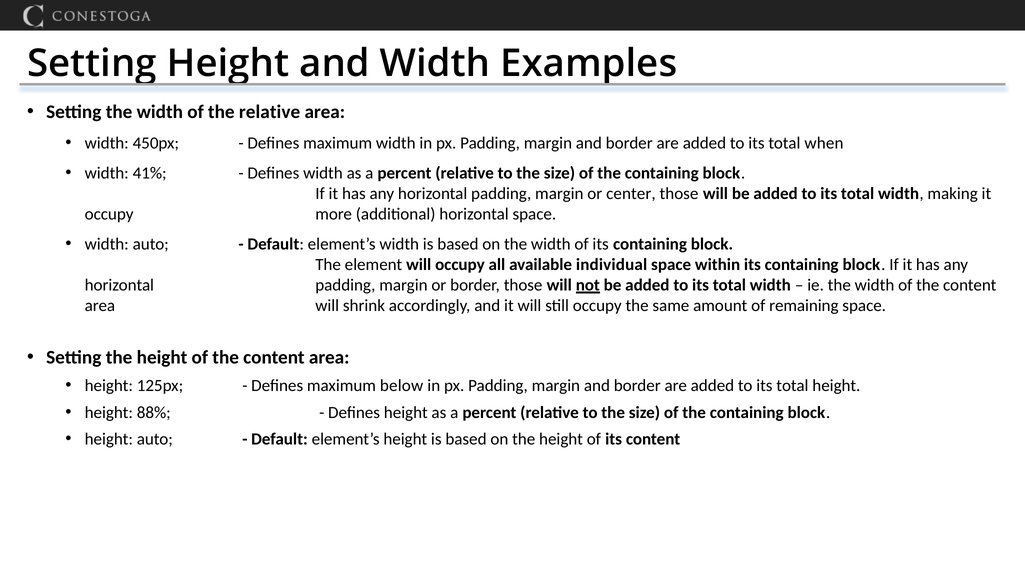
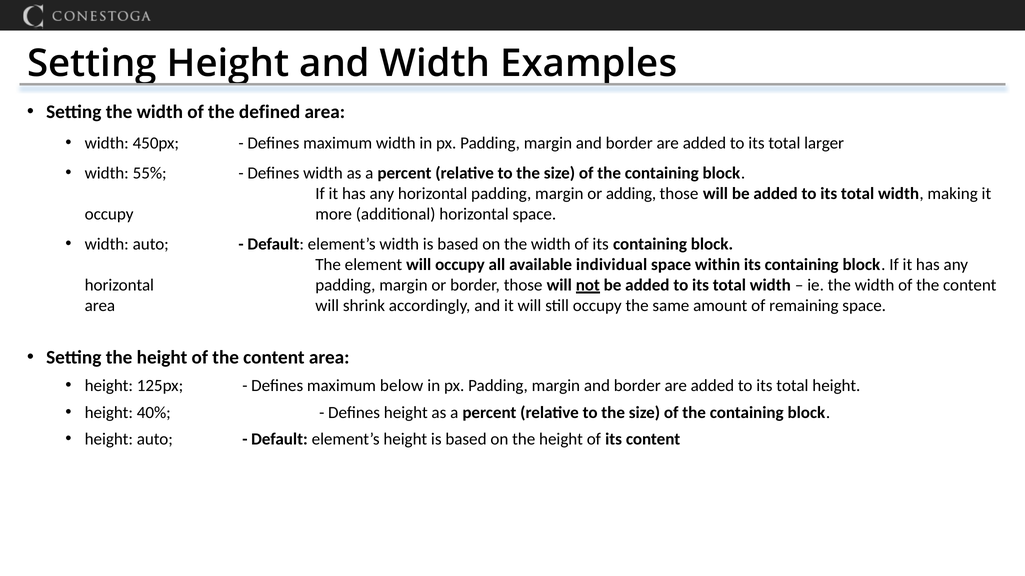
the relative: relative -> defined
when: when -> larger
41%: 41% -> 55%
center: center -> adding
88%: 88% -> 40%
